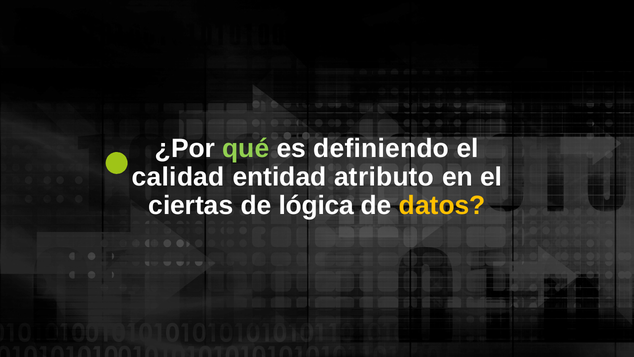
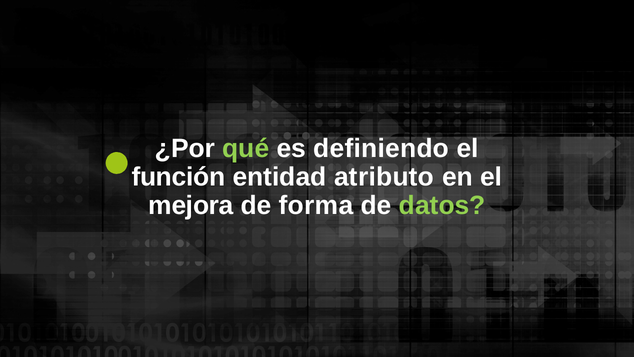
calidad: calidad -> función
ciertas: ciertas -> mejora
lógica: lógica -> forma
datos colour: yellow -> light green
